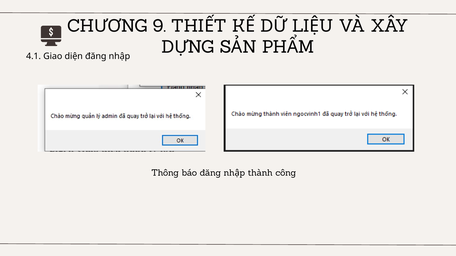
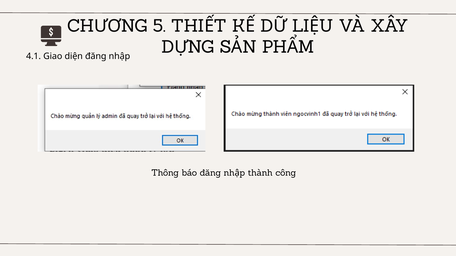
9: 9 -> 5
